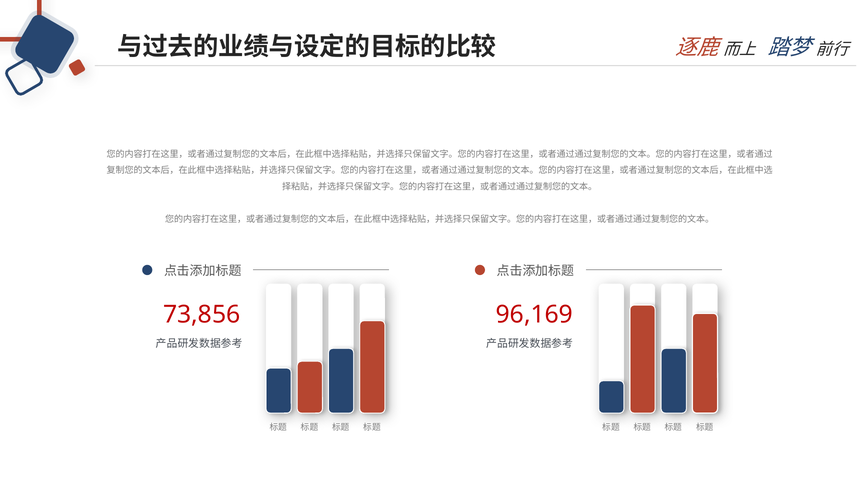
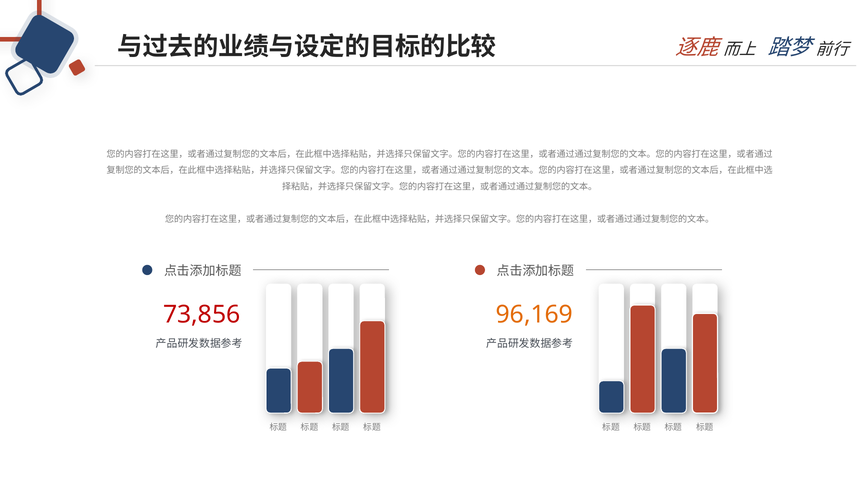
96,169 colour: red -> orange
